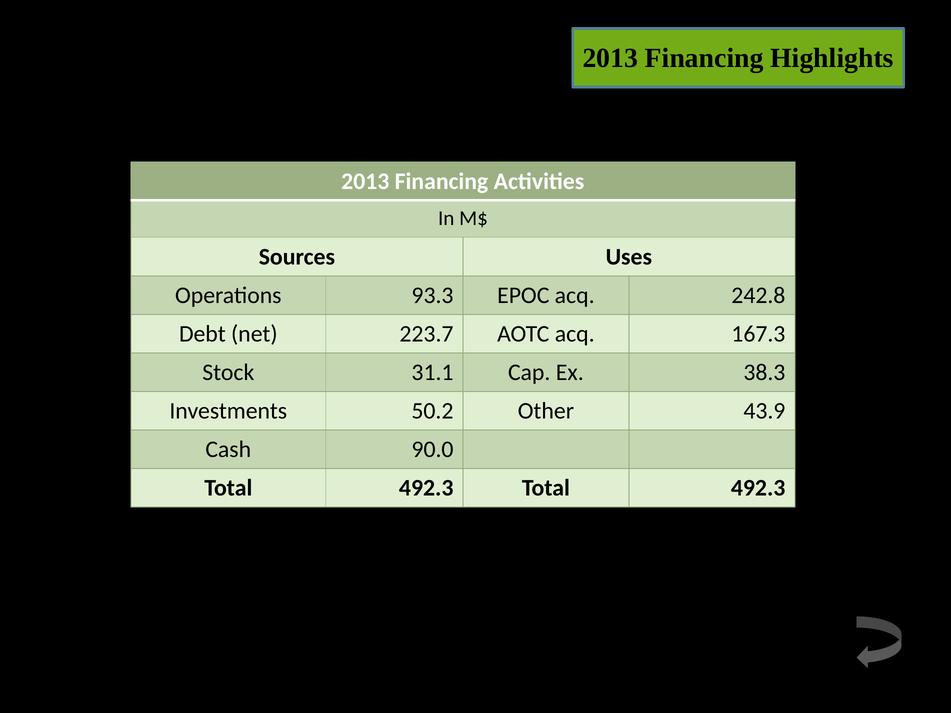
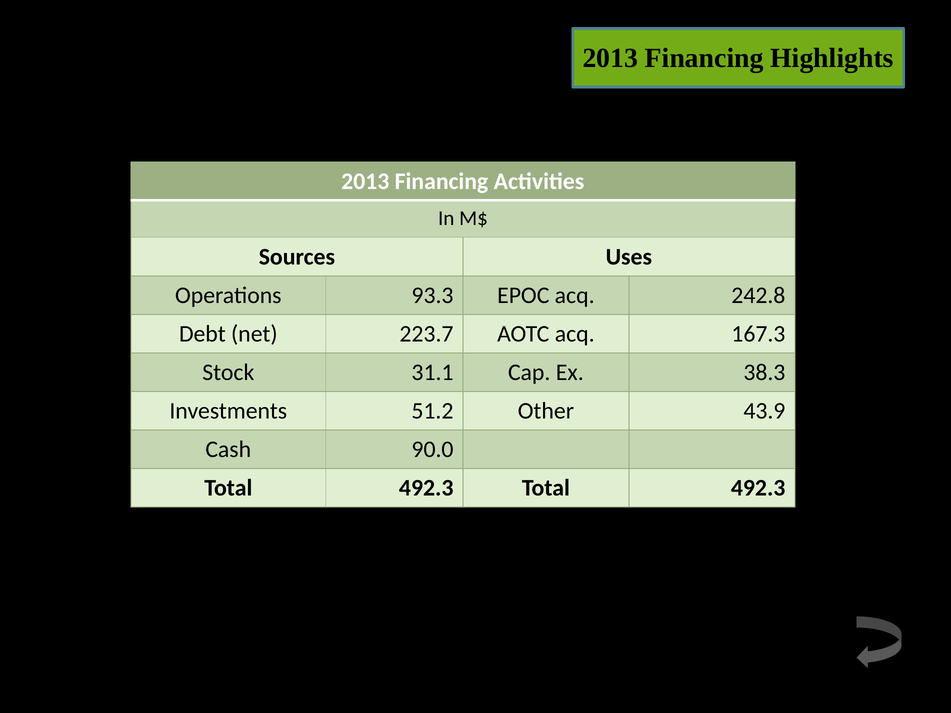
50.2: 50.2 -> 51.2
